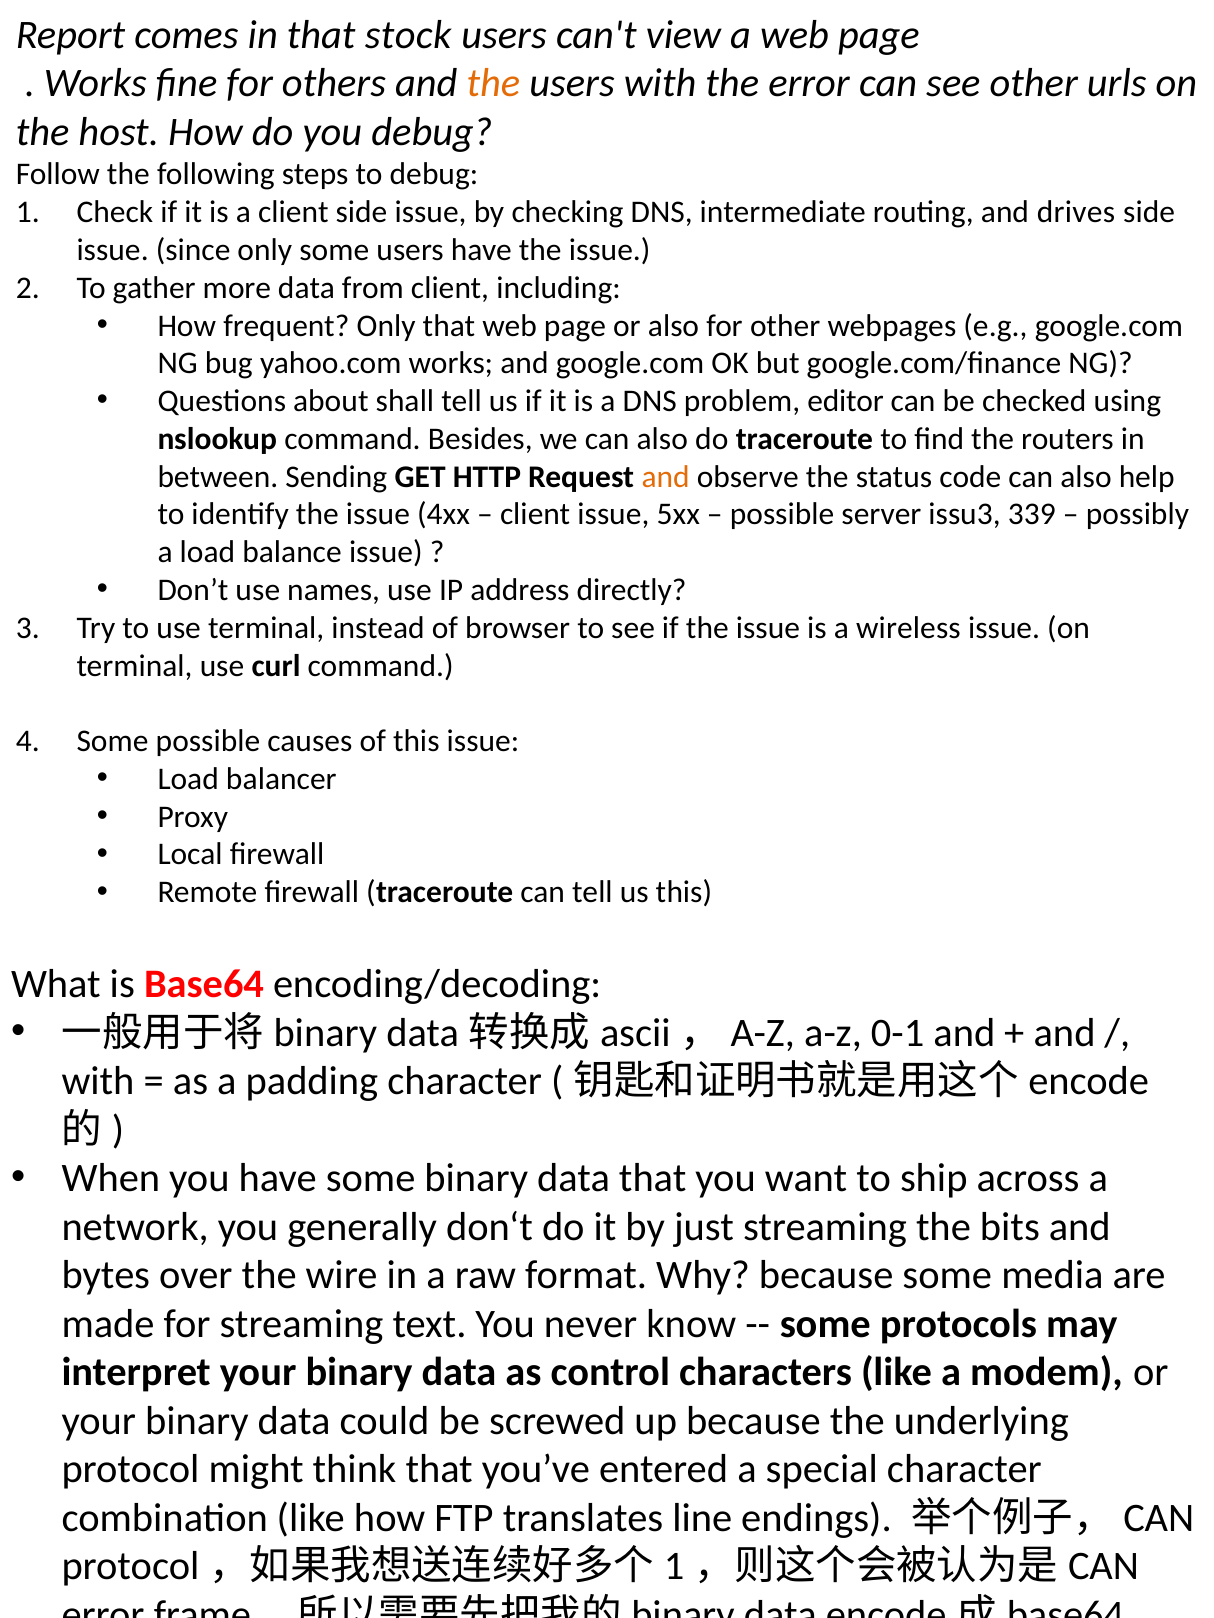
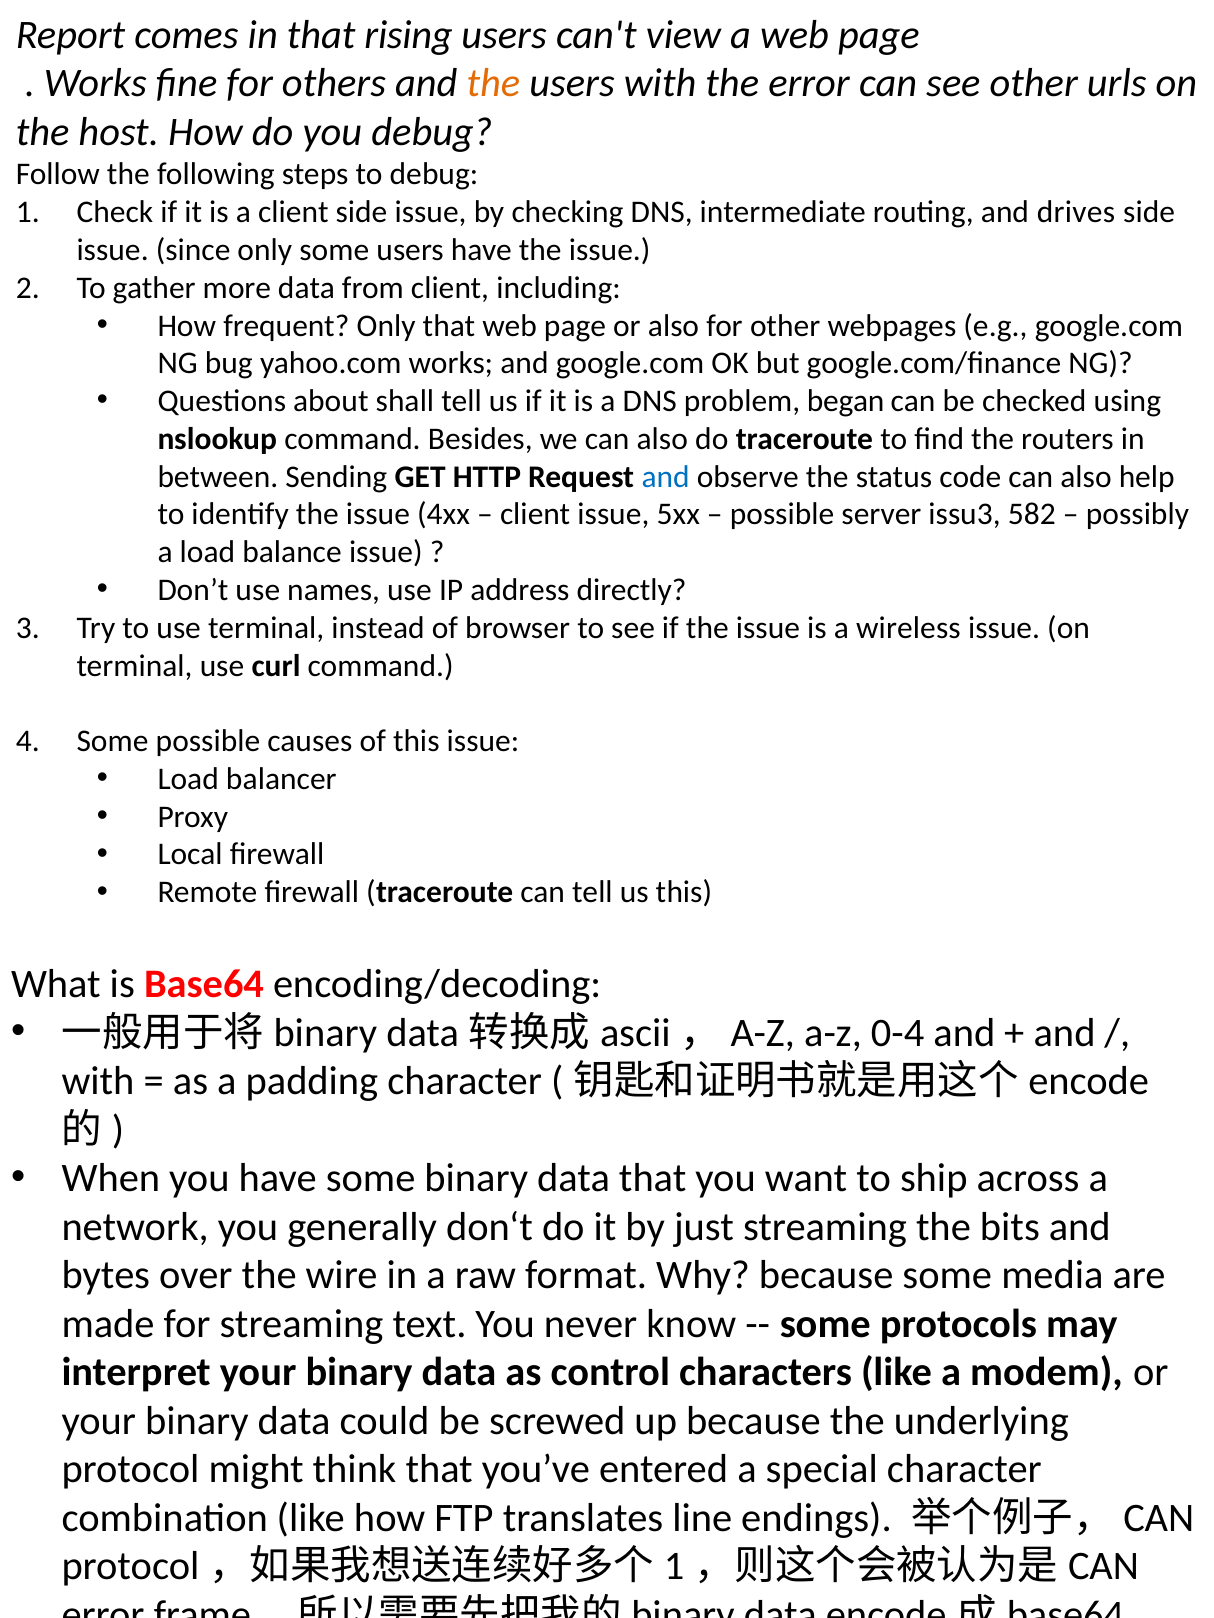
stock: stock -> rising
editor: editor -> began
and at (666, 477) colour: orange -> blue
339: 339 -> 582
0-1: 0-1 -> 0-4
